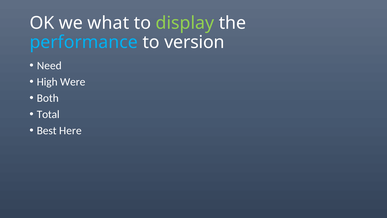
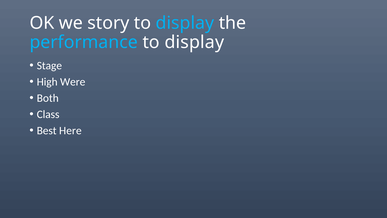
what: what -> story
display at (185, 23) colour: light green -> light blue
version at (194, 42): version -> display
Need: Need -> Stage
Total: Total -> Class
